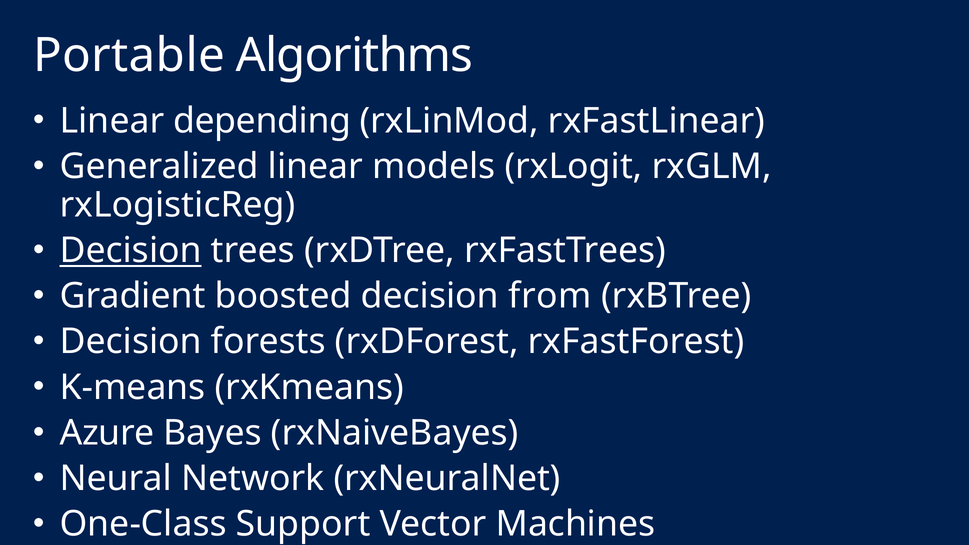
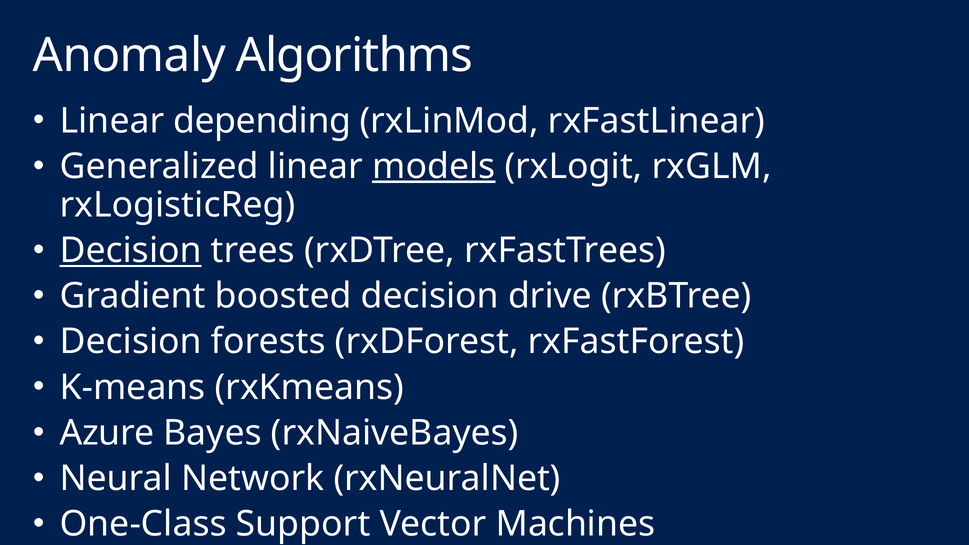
Portable: Portable -> Anomaly
models underline: none -> present
from: from -> drive
